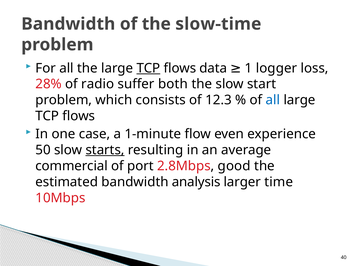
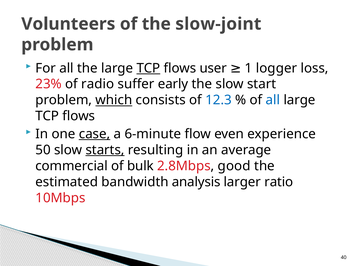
Bandwidth at (68, 24): Bandwidth -> Volunteers
slow-time: slow-time -> slow-joint
data: data -> user
28%: 28% -> 23%
both: both -> early
which underline: none -> present
12.3 colour: black -> blue
case underline: none -> present
1-minute: 1-minute -> 6-minute
port: port -> bulk
time: time -> ratio
